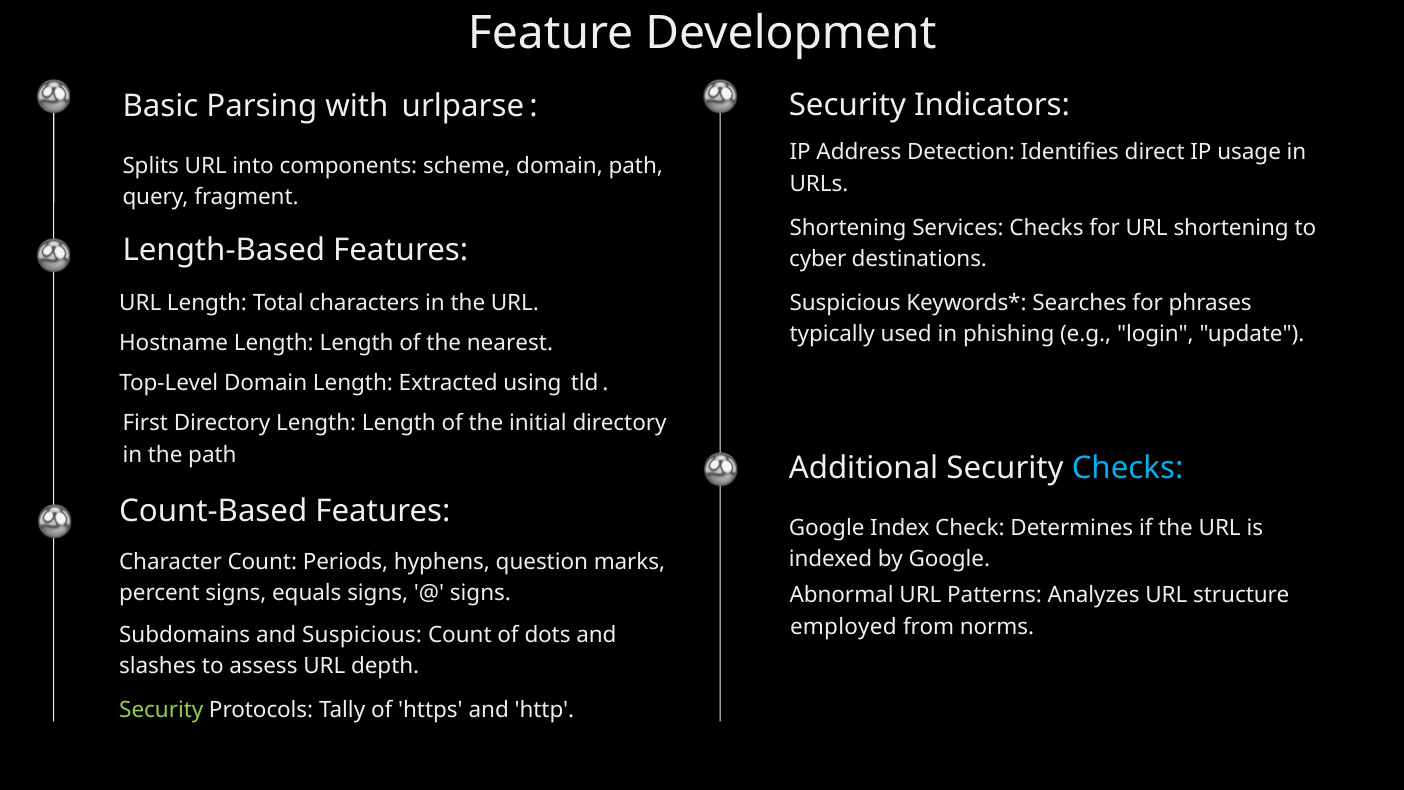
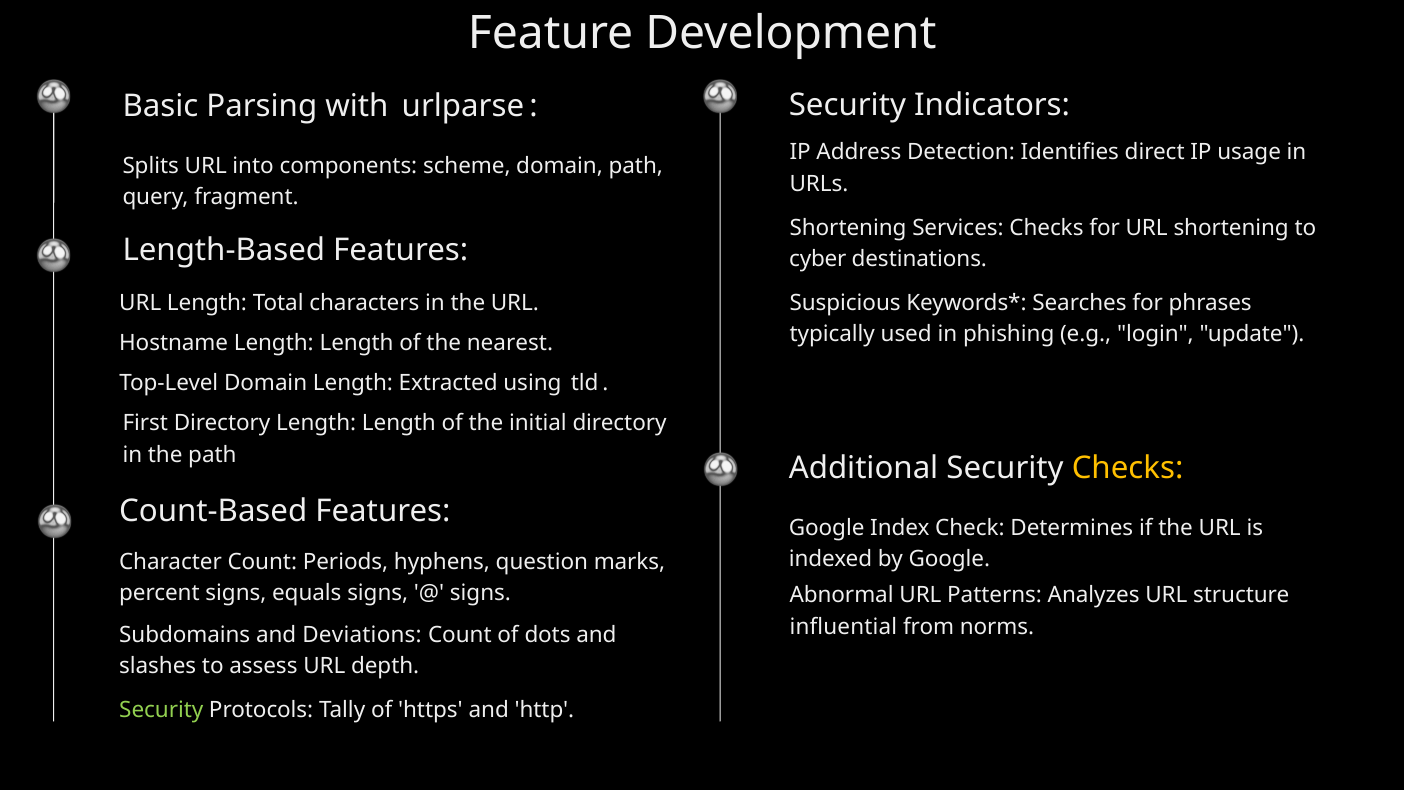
Checks at (1128, 468) colour: light blue -> yellow
employed: employed -> influential
and Suspicious: Suspicious -> Deviations
